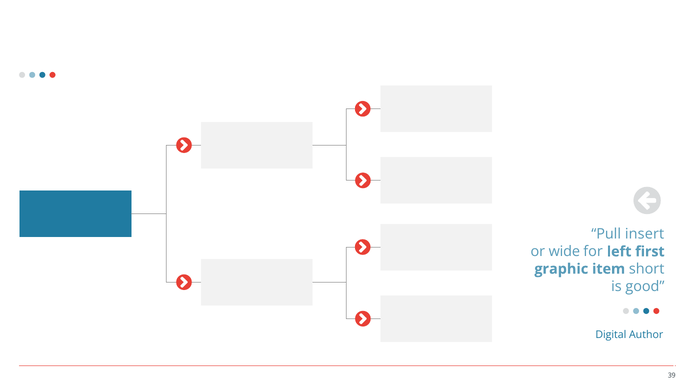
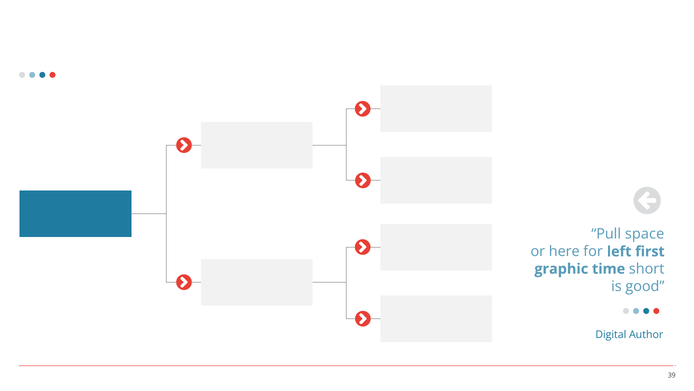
insert: insert -> space
wide: wide -> here
item: item -> time
